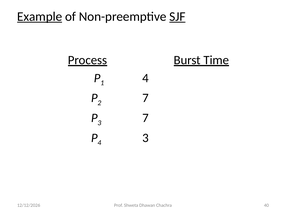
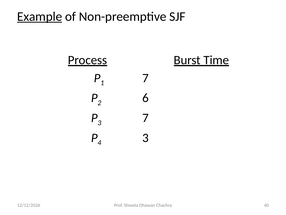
SJF underline: present -> none
0.0 4: 4 -> 7
2.0 7: 7 -> 6
